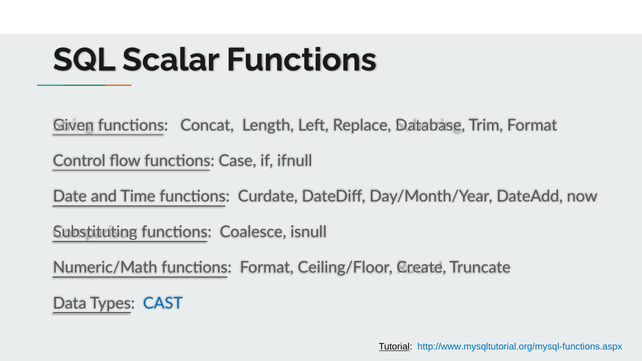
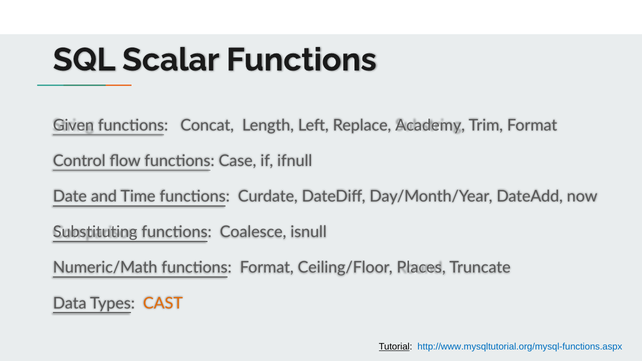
Database: Database -> Academy
Create: Create -> Places
CAST colour: blue -> orange
